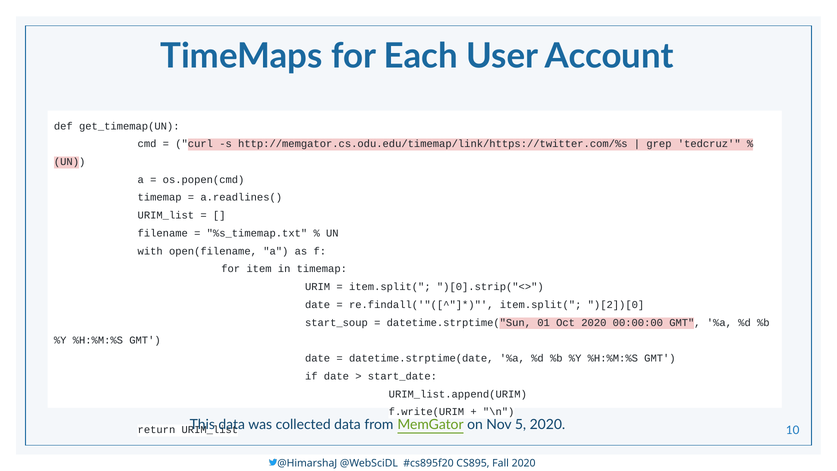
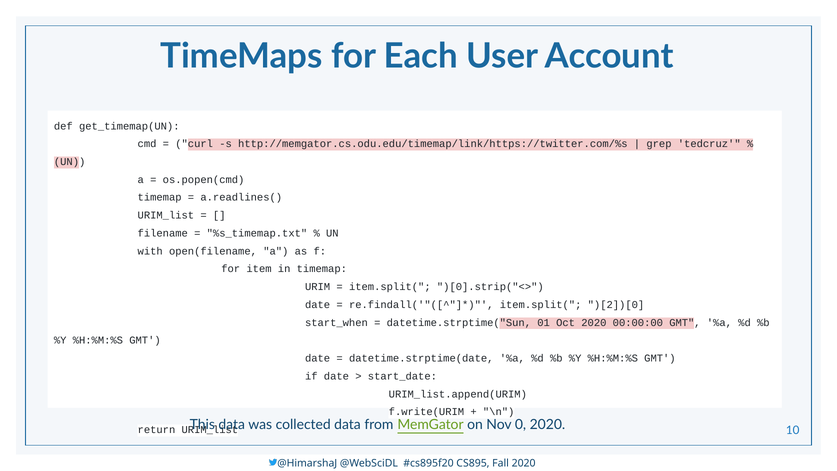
start_soup: start_soup -> start_when
5: 5 -> 0
